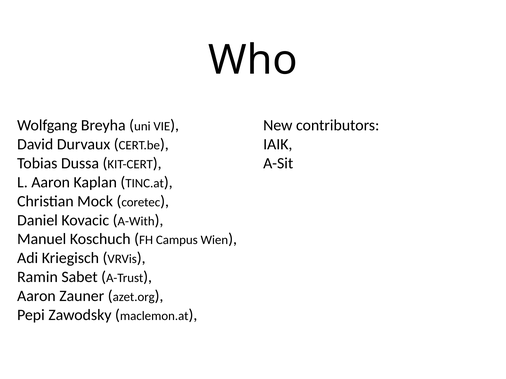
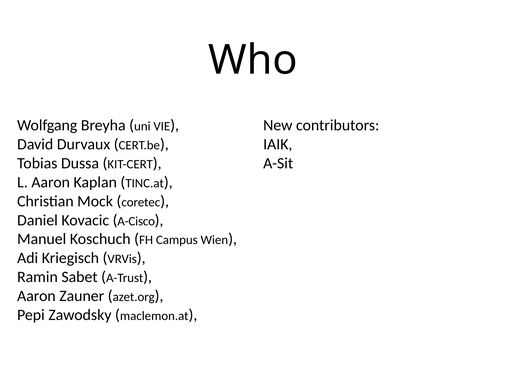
A-With: A-With -> A-Cisco
